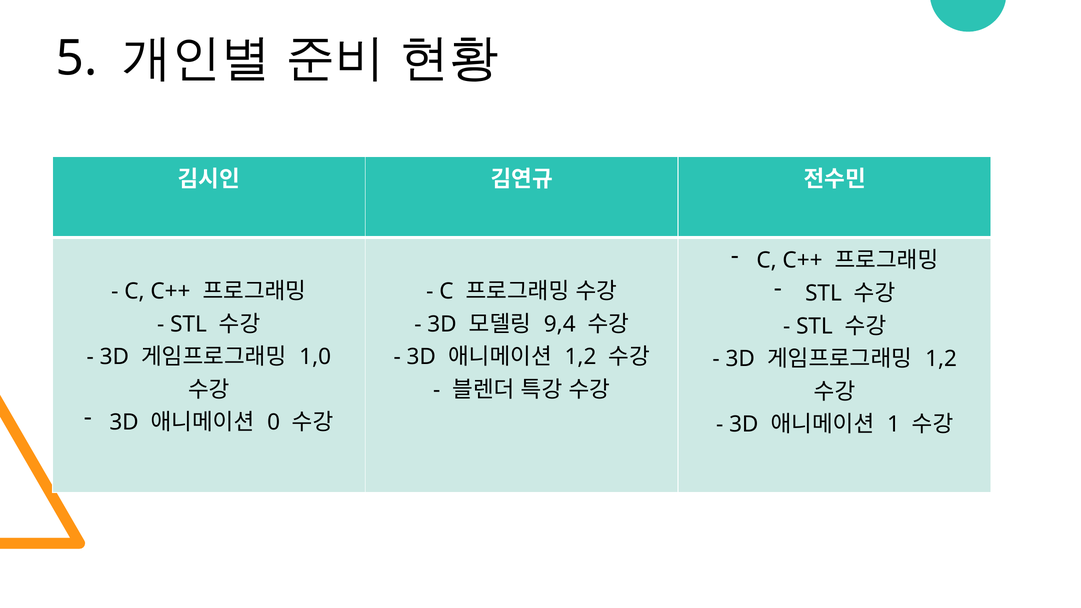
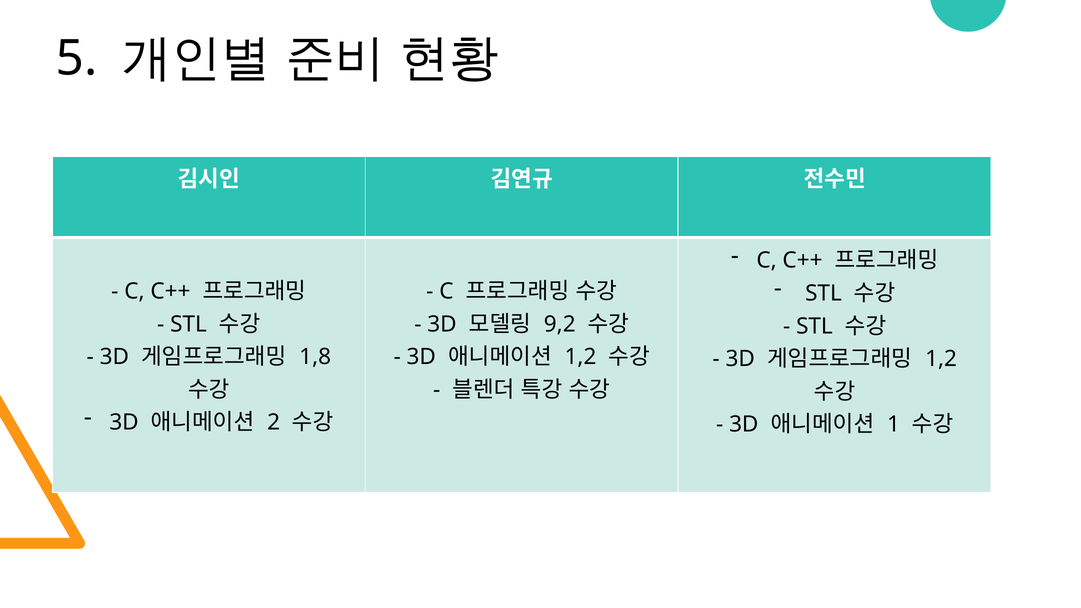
9,4: 9,4 -> 9,2
1,0: 1,0 -> 1,8
0: 0 -> 2
